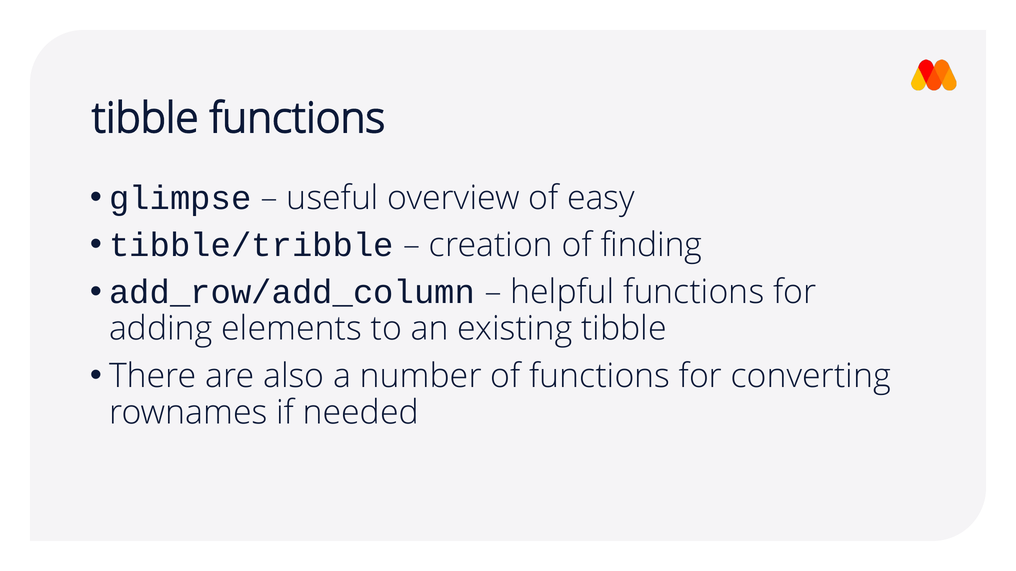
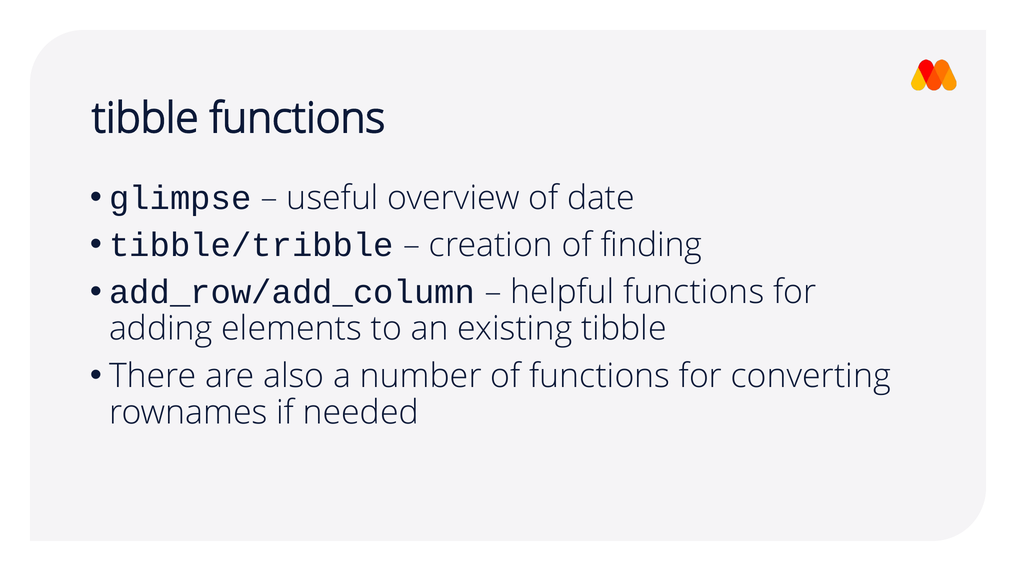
easy: easy -> date
